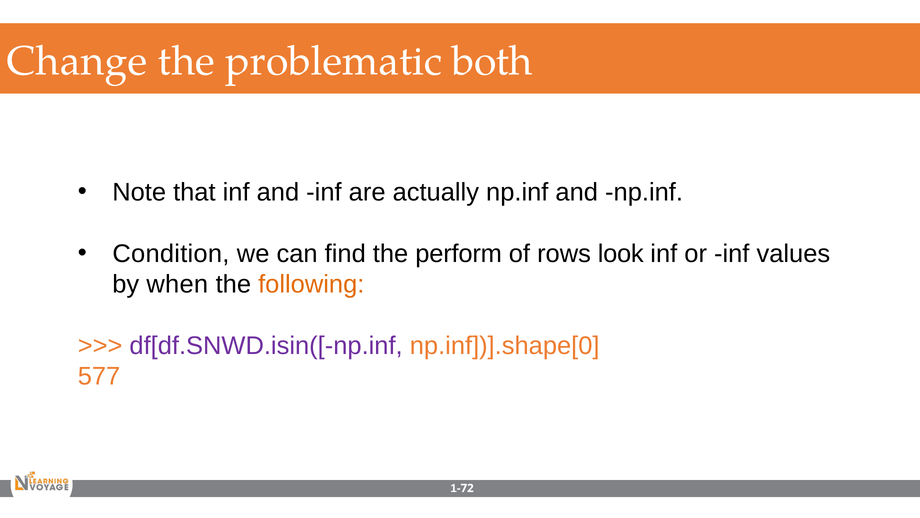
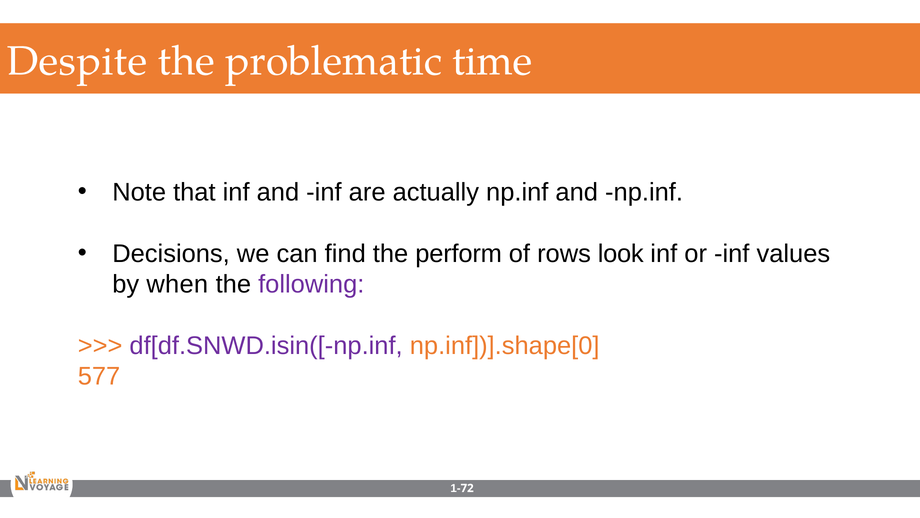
Change: Change -> Despite
both: both -> time
Condition: Condition -> Decisions
following colour: orange -> purple
